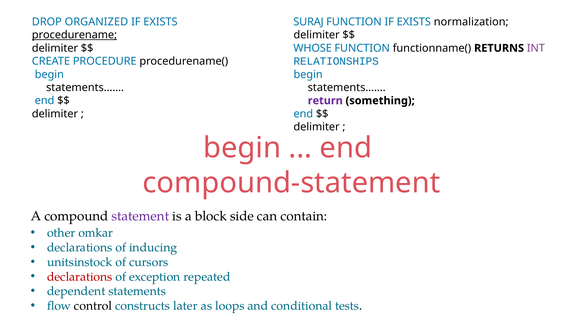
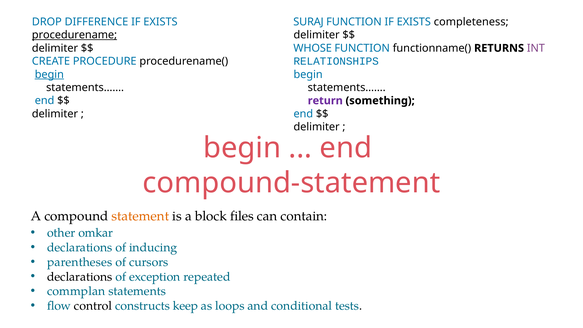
ORGANIZED: ORGANIZED -> DIFFERENCE
normalization: normalization -> completeness
begin at (49, 74) underline: none -> present
statement colour: purple -> orange
side: side -> files
unitsinstock: unitsinstock -> parentheses
declarations at (80, 277) colour: red -> black
dependent: dependent -> commplan
later: later -> keep
